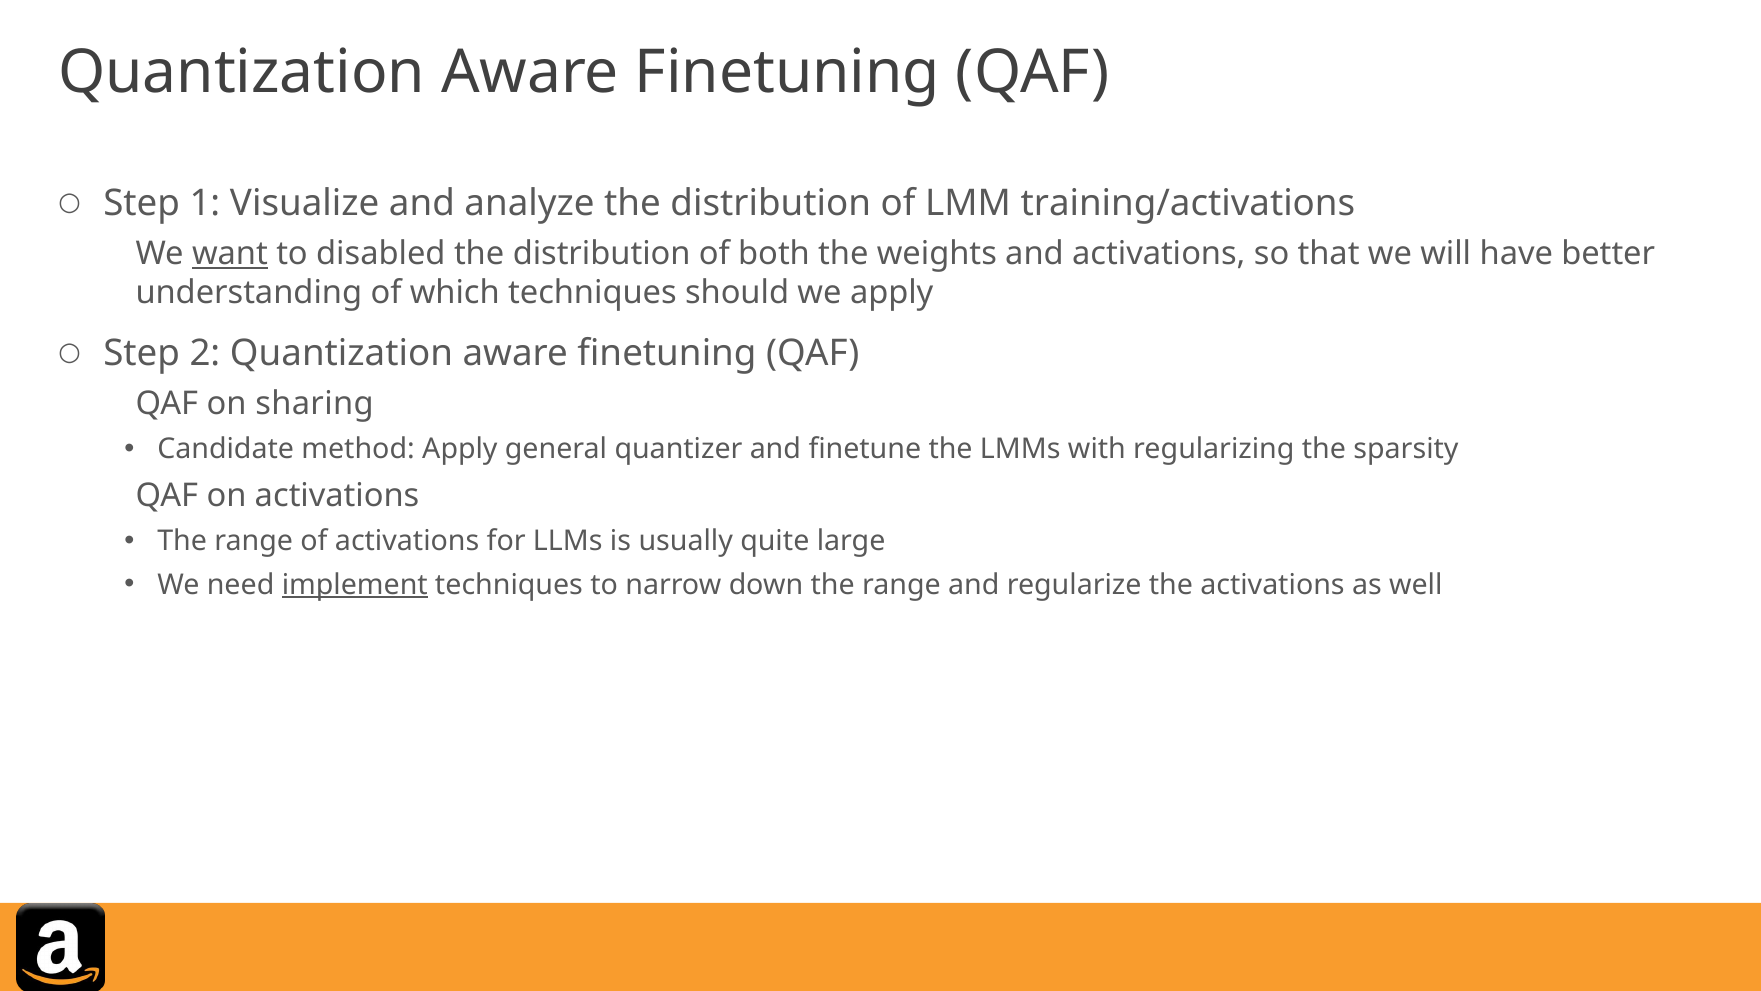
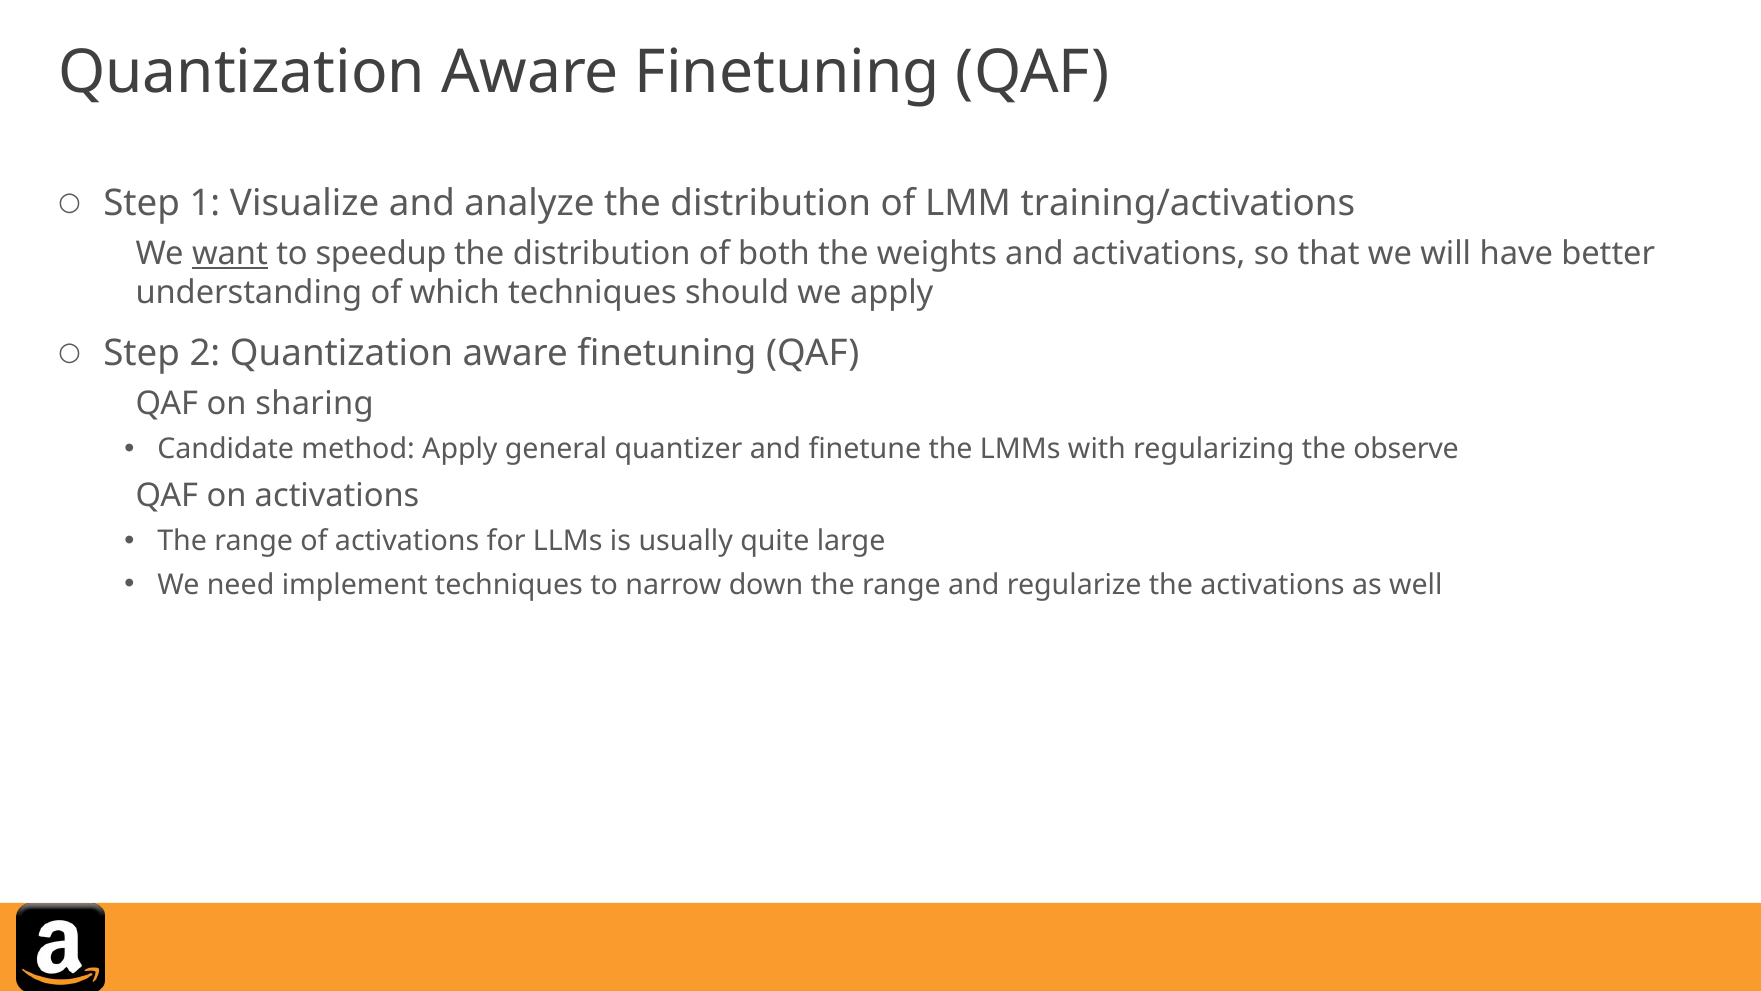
disabled: disabled -> speedup
sparsity: sparsity -> observe
implement underline: present -> none
